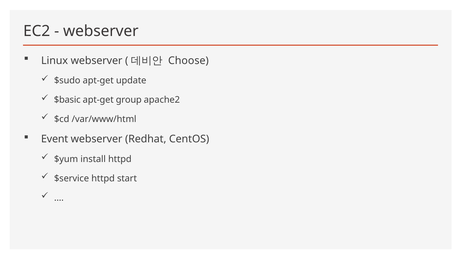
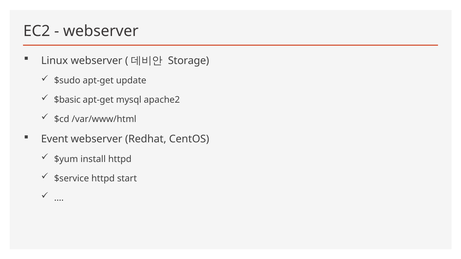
Choose: Choose -> Storage
group: group -> mysql
